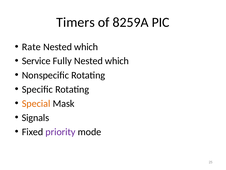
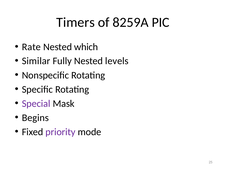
Service: Service -> Similar
Fully Nested which: which -> levels
Special colour: orange -> purple
Signals: Signals -> Begins
